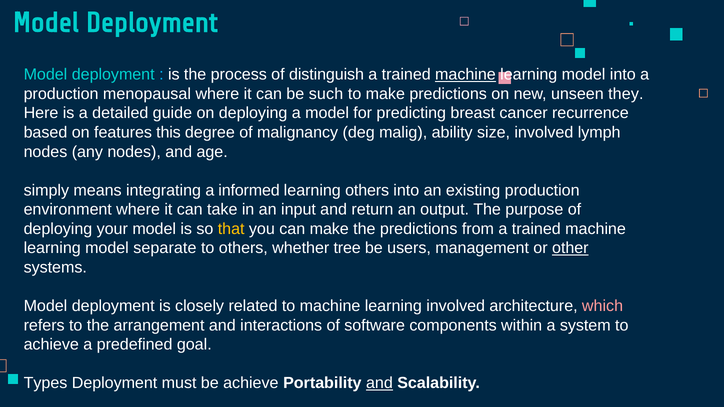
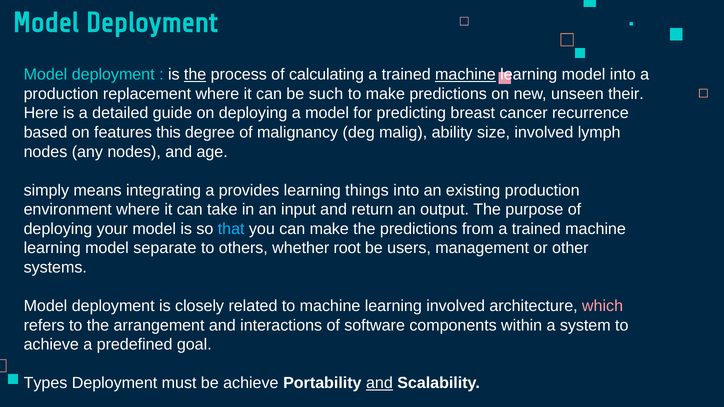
the at (195, 75) underline: none -> present
distinguish: distinguish -> calculating
menopausal: menopausal -> replacement
they: they -> their
informed: informed -> provides
learning others: others -> things
that colour: yellow -> light blue
tree: tree -> root
other underline: present -> none
